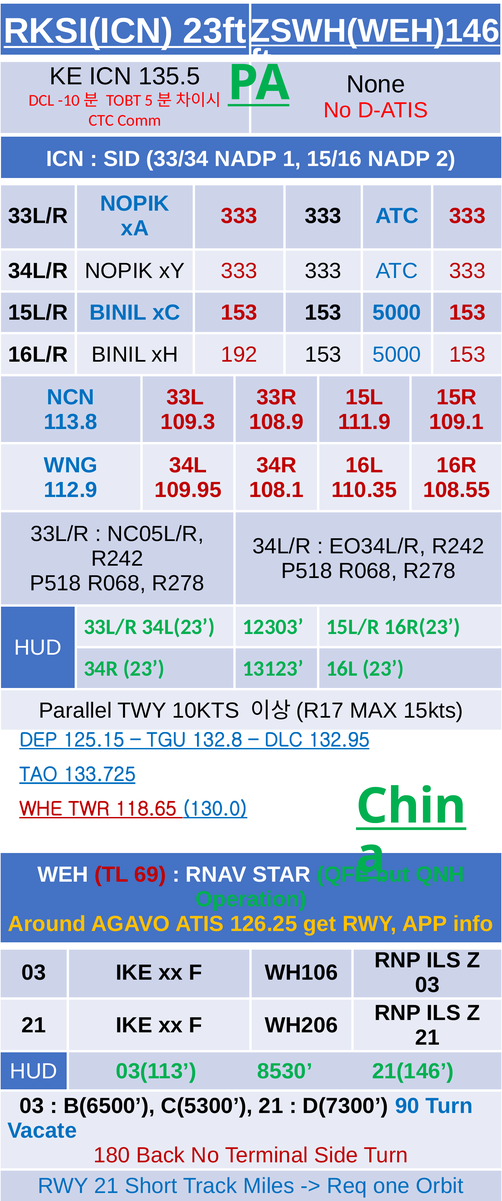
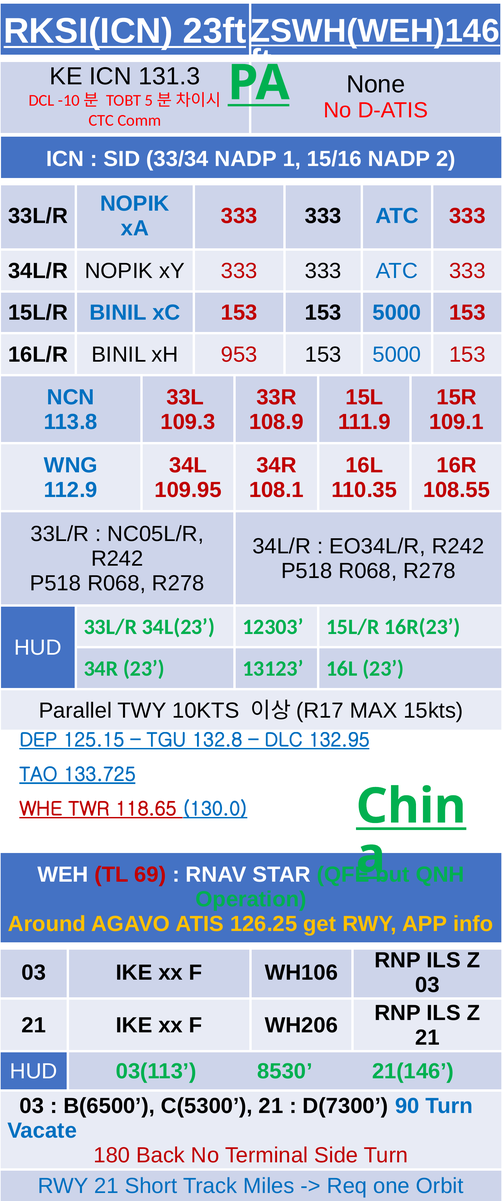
135.5: 135.5 -> 131.3
192: 192 -> 953
